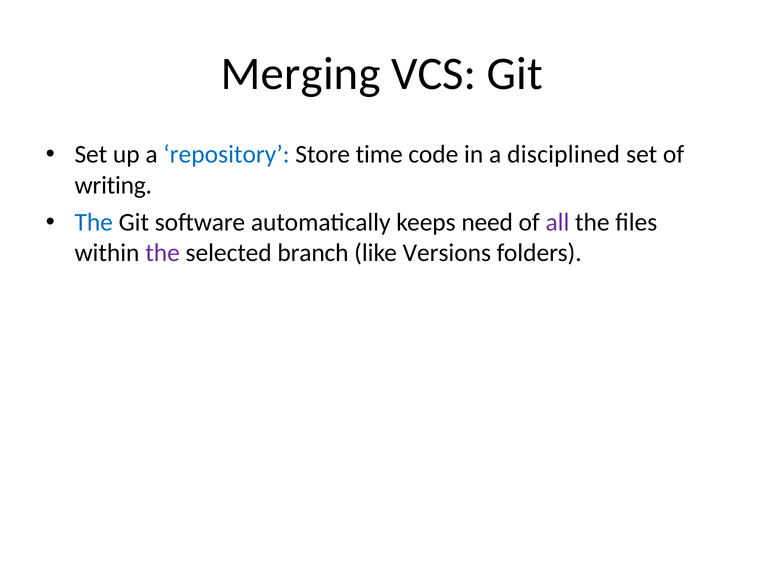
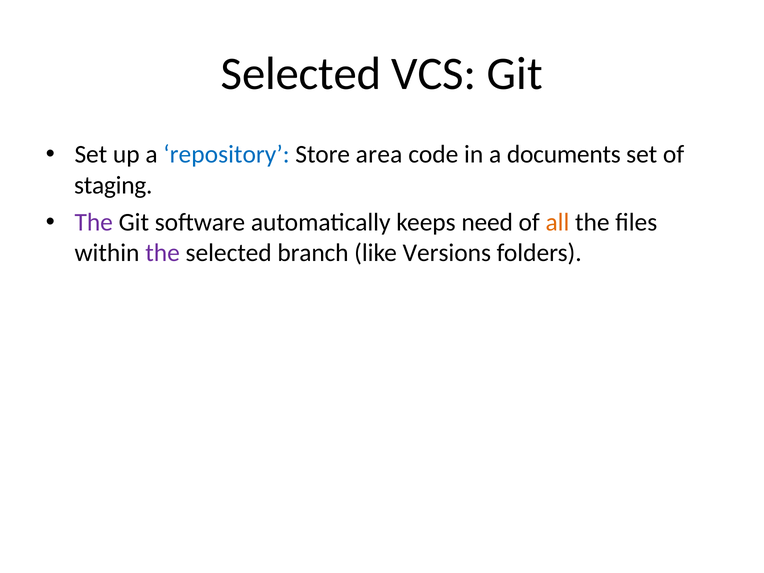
Merging at (301, 74): Merging -> Selected
time: time -> area
disciplined: disciplined -> documents
writing: writing -> staging
The at (94, 223) colour: blue -> purple
all colour: purple -> orange
